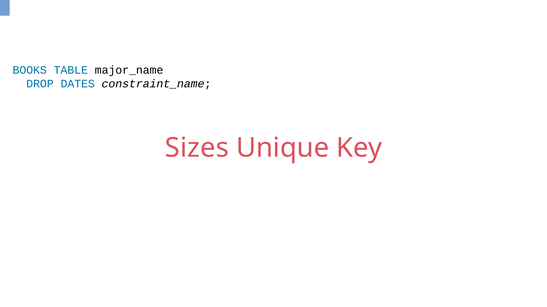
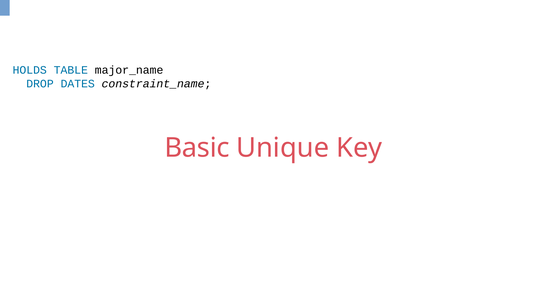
BOOKS: BOOKS -> HOLDS
Sizes: Sizes -> Basic
